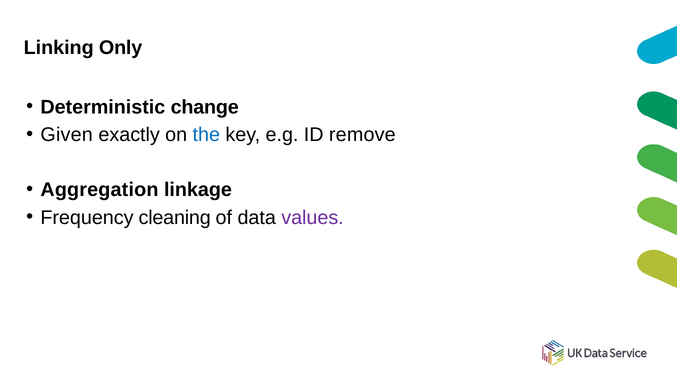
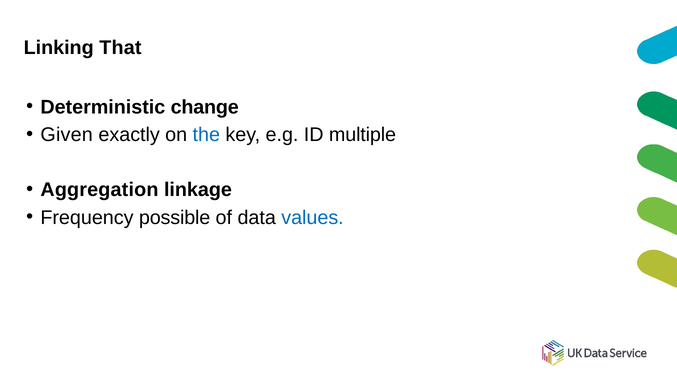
Only: Only -> That
remove: remove -> multiple
cleaning: cleaning -> possible
values colour: purple -> blue
